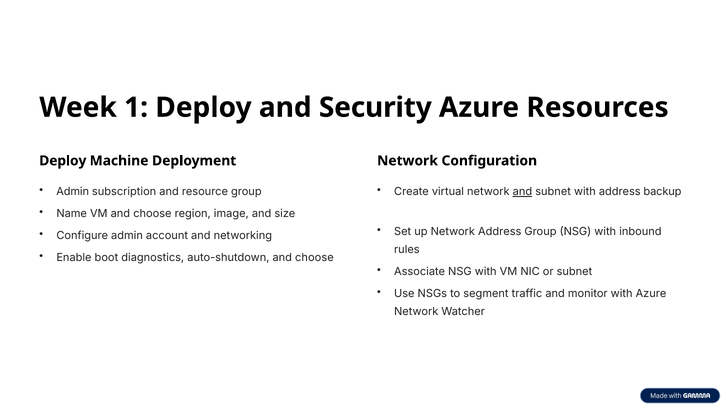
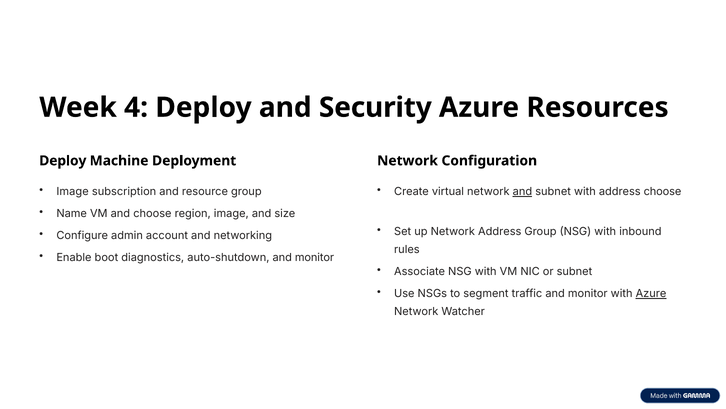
1: 1 -> 4
Admin at (73, 191): Admin -> Image
address backup: backup -> choose
auto-shutdown and choose: choose -> monitor
Azure at (651, 293) underline: none -> present
